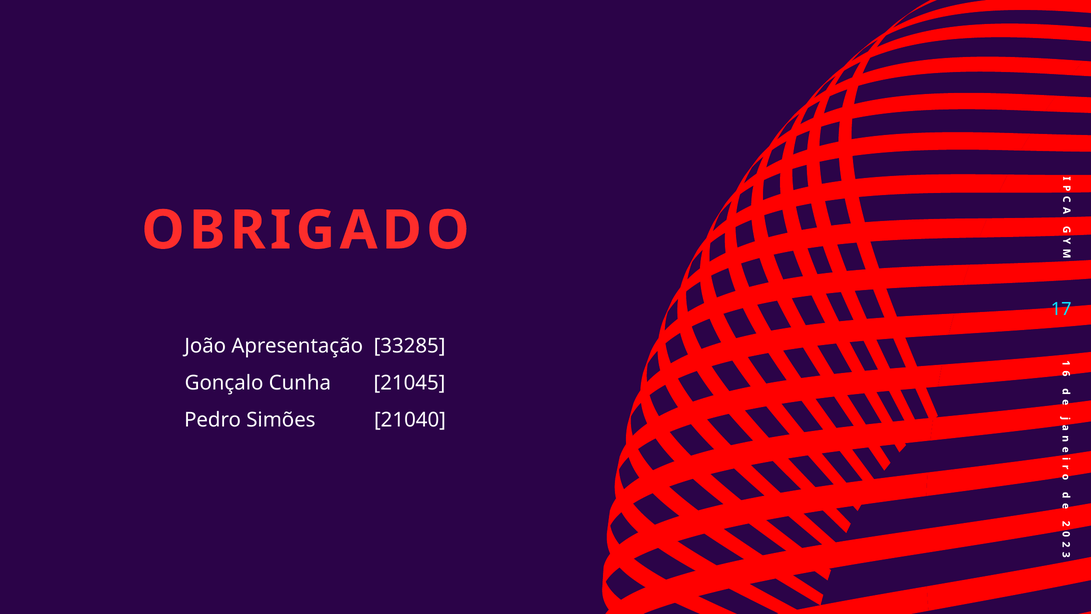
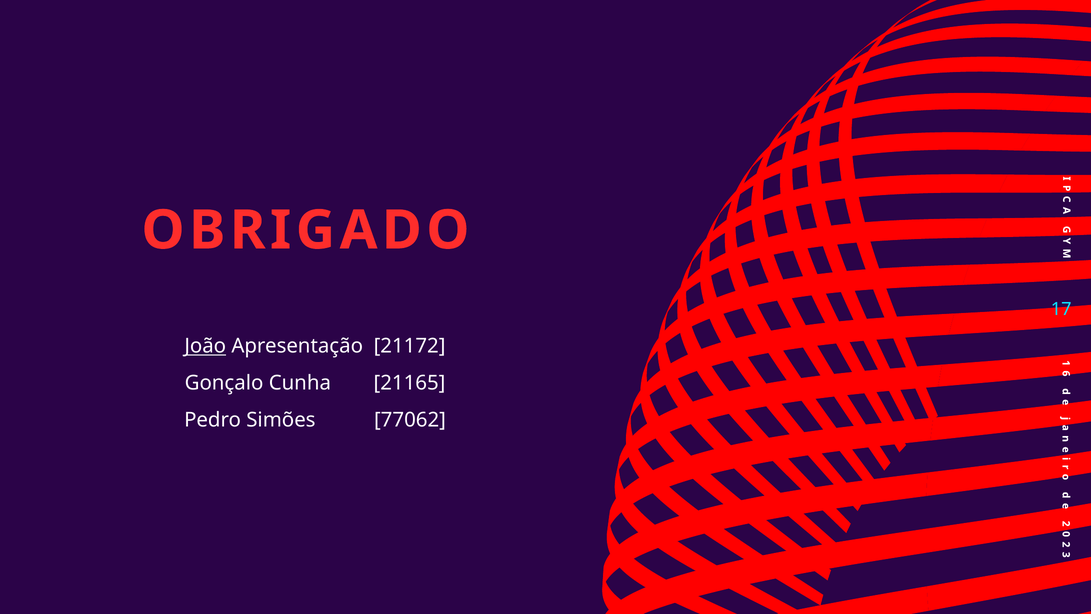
João underline: none -> present
33285: 33285 -> 21172
21045: 21045 -> 21165
21040: 21040 -> 77062
